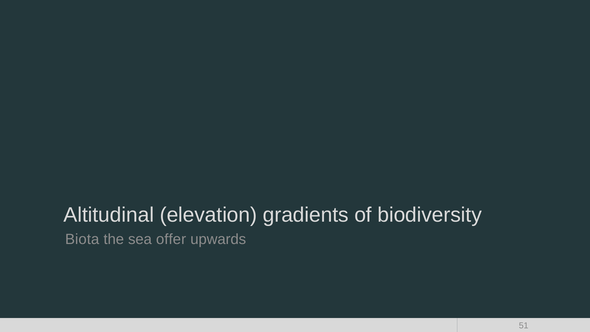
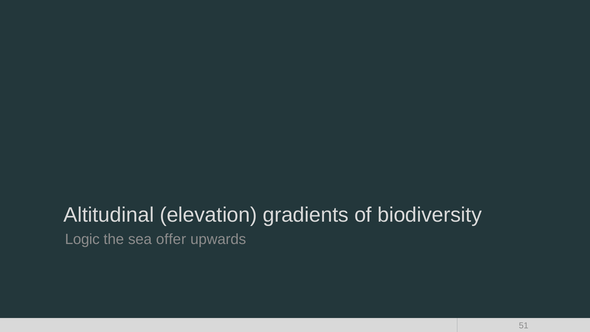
Biota: Biota -> Logic
